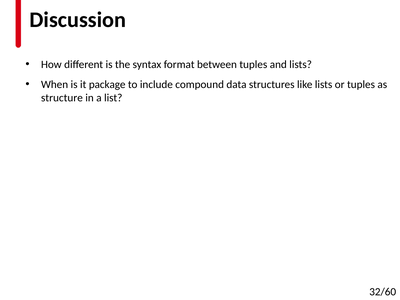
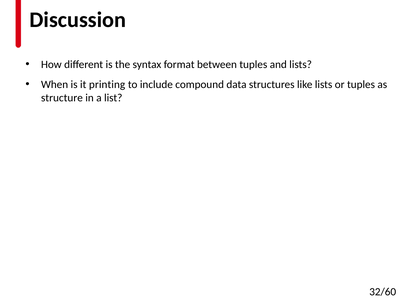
package: package -> printing
